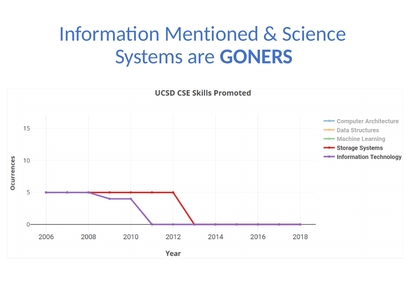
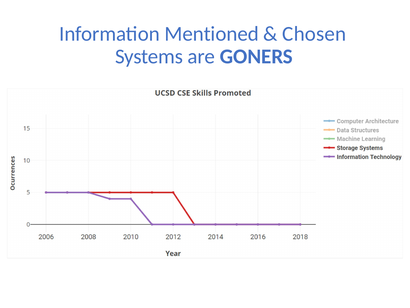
Science: Science -> Chosen
